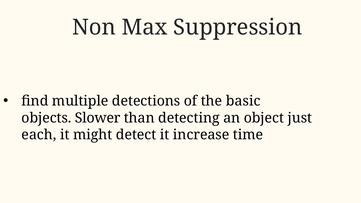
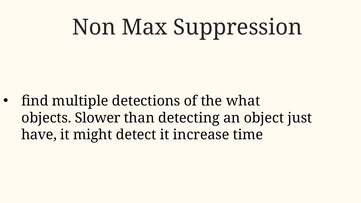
basic: basic -> what
each: each -> have
